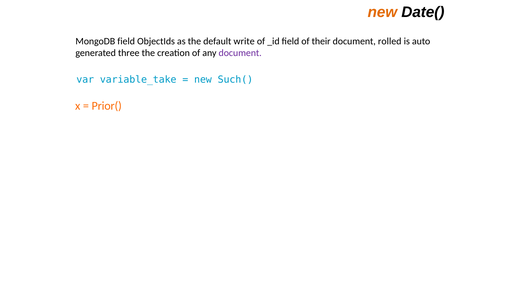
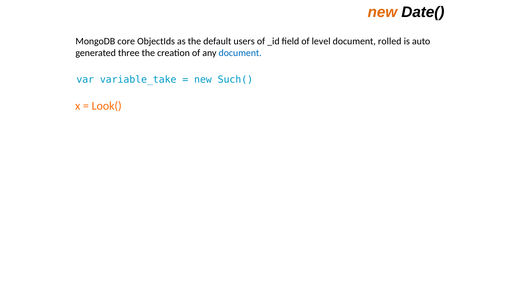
MongoDB field: field -> core
write: write -> users
their: their -> level
document at (240, 53) colour: purple -> blue
Prior(: Prior( -> Look(
